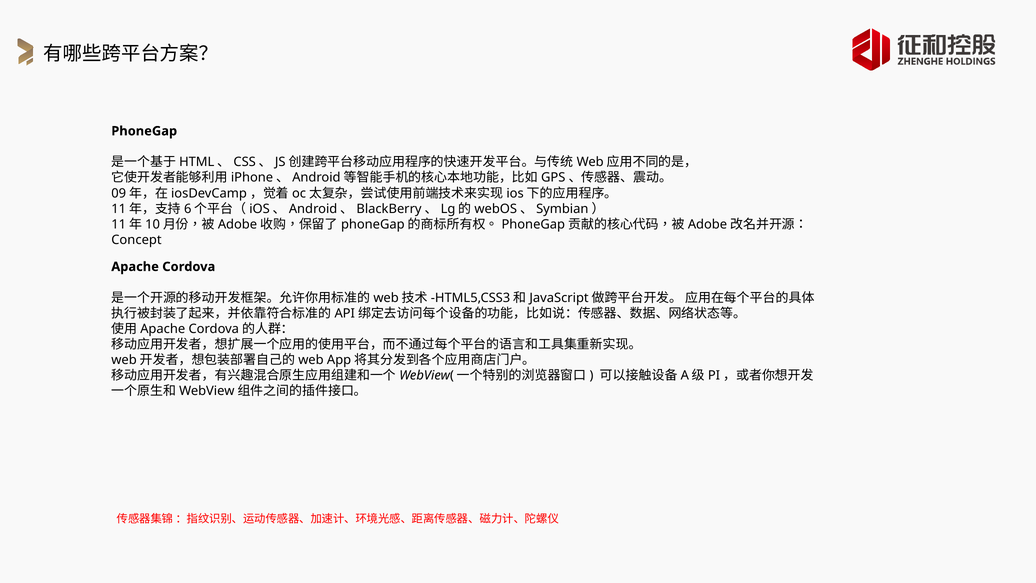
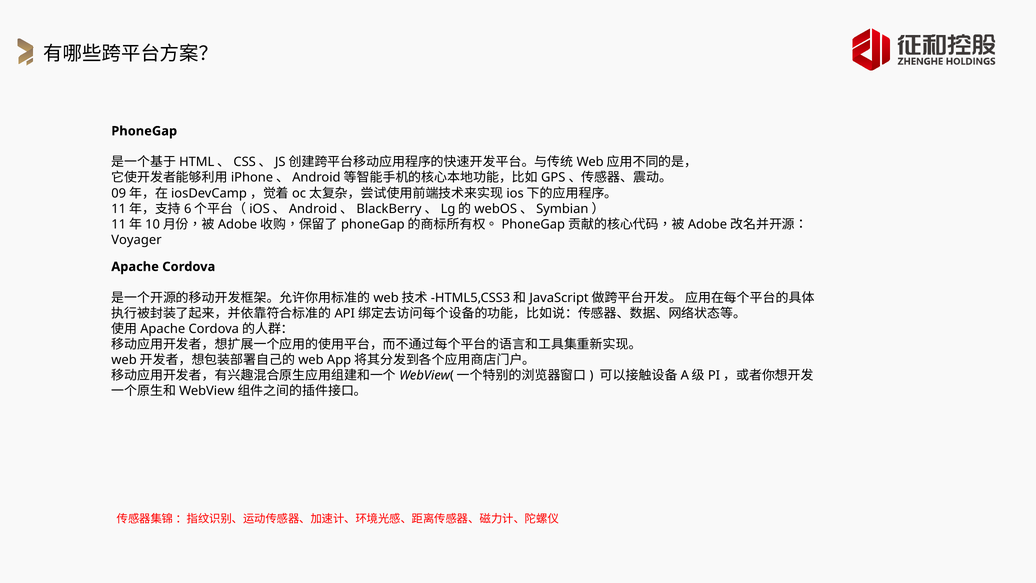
Concept: Concept -> Voyager
